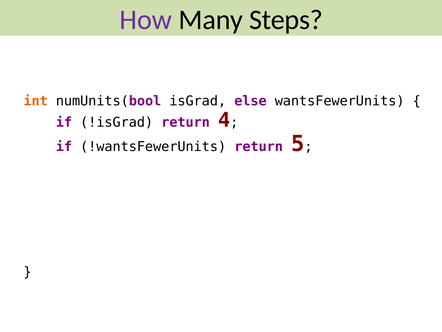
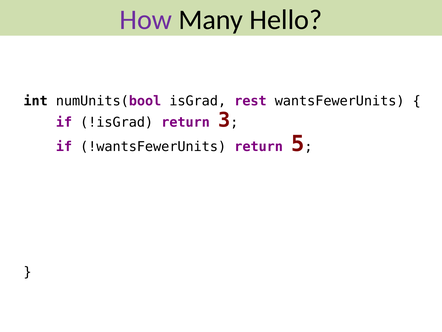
Steps: Steps -> Hello
int colour: orange -> black
else: else -> rest
!isGrad return 4: 4 -> 3
